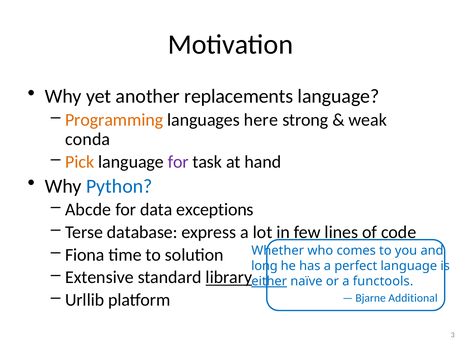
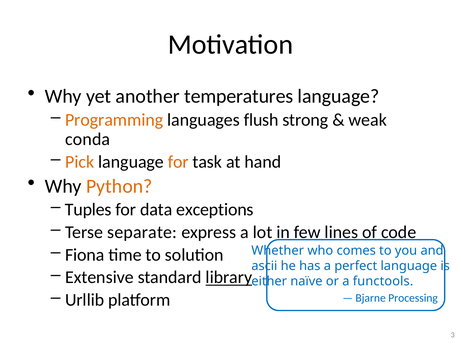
replacements: replacements -> temperatures
here: here -> flush
for at (178, 162) colour: purple -> orange
Python colour: blue -> orange
Abcde: Abcde -> Tuples
database: database -> separate
long: long -> ascii
either underline: present -> none
Additional: Additional -> Processing
